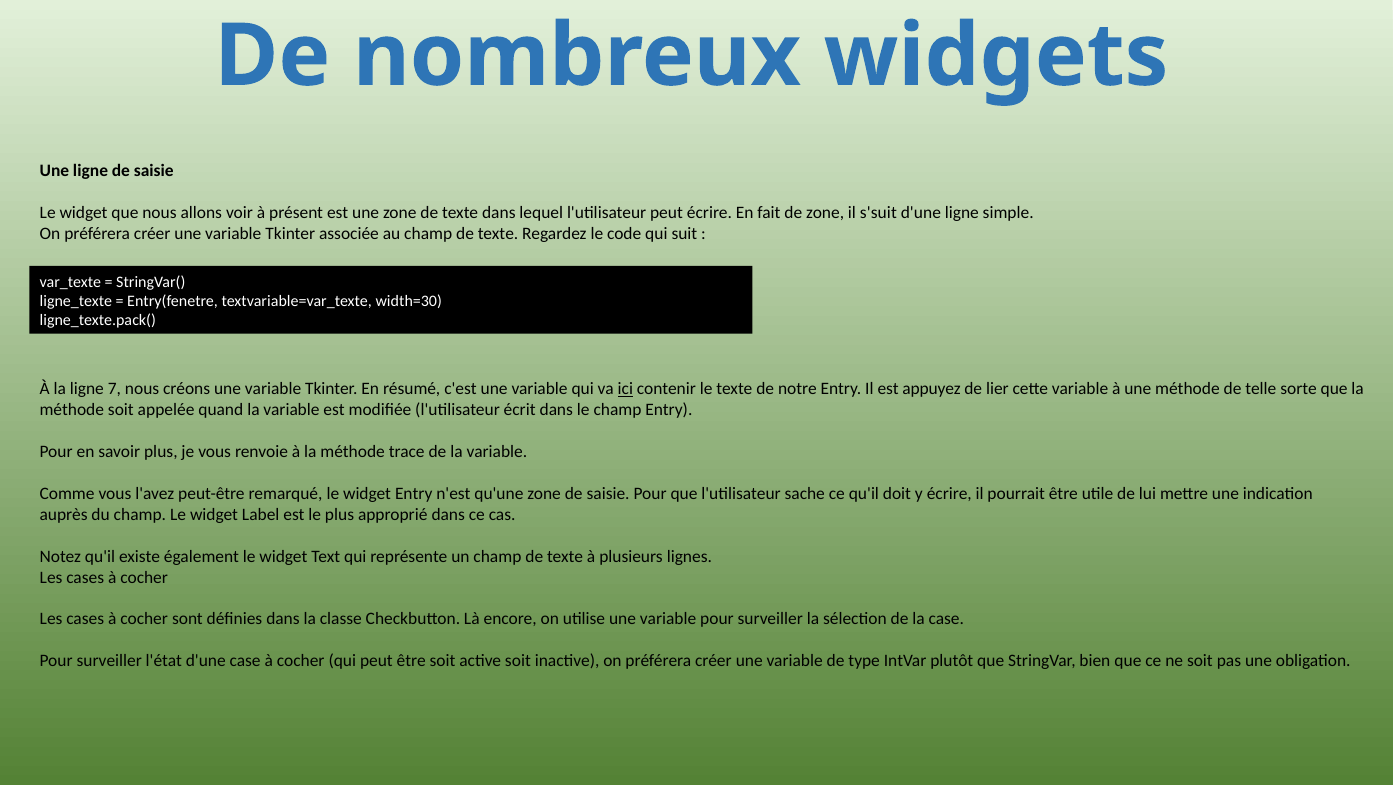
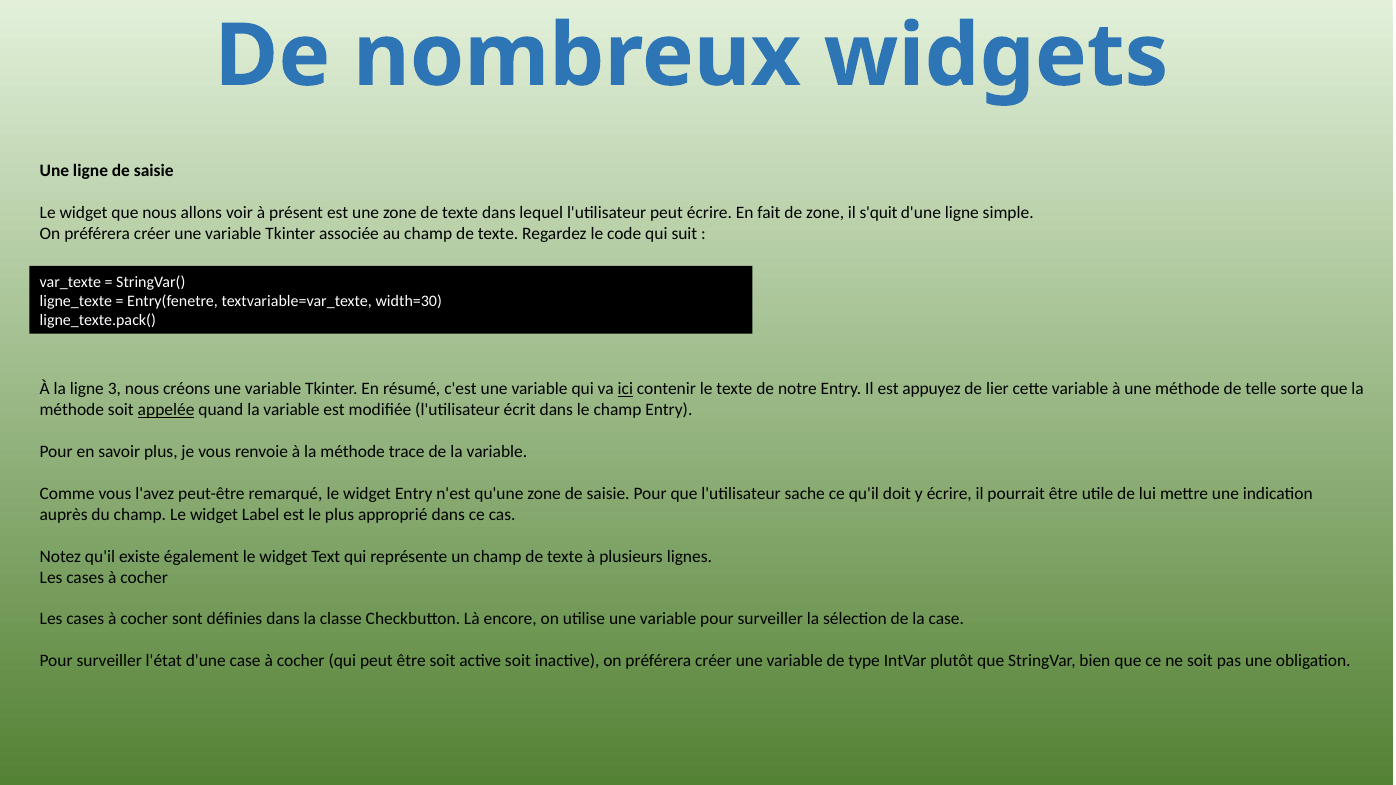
s'suit: s'suit -> s'quit
7: 7 -> 3
appelée underline: none -> present
